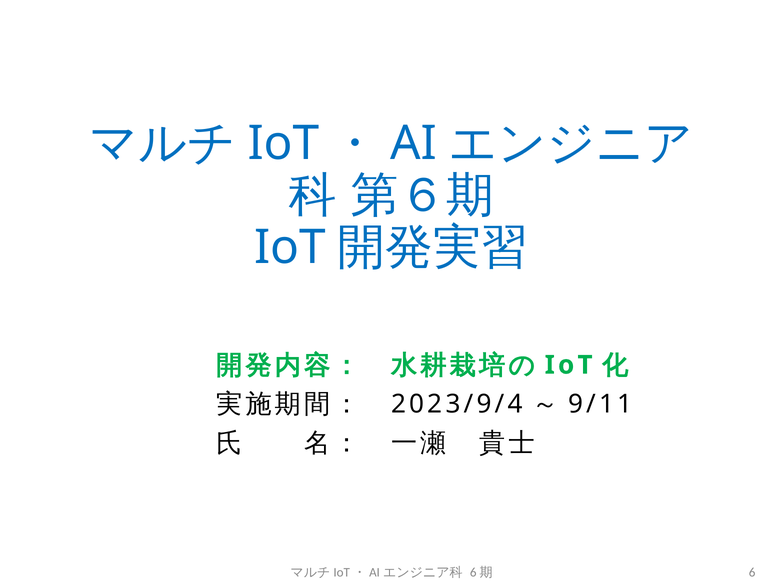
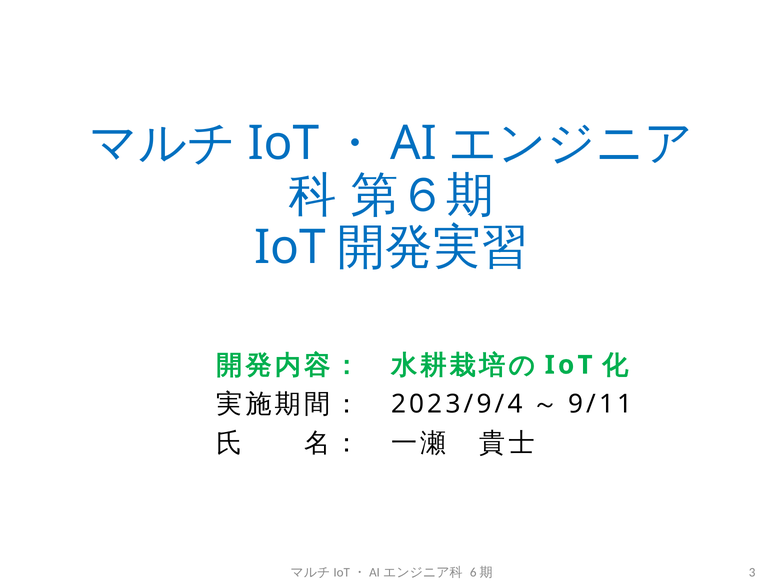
6: 6 -> 3
